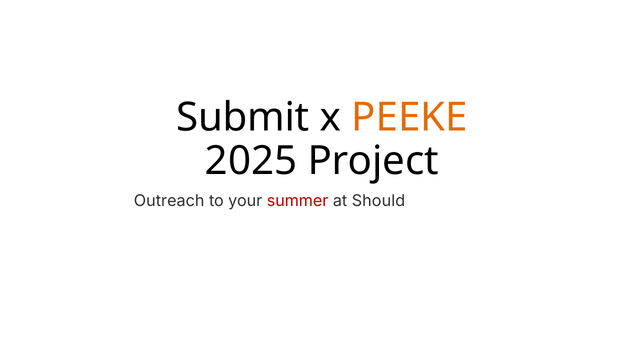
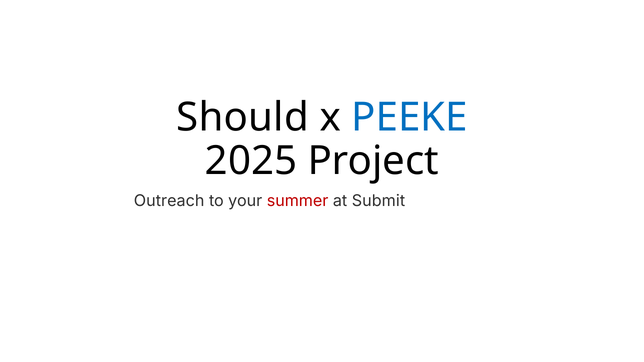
Submit: Submit -> Should
PEEKE colour: orange -> blue
Should: Should -> Submit
